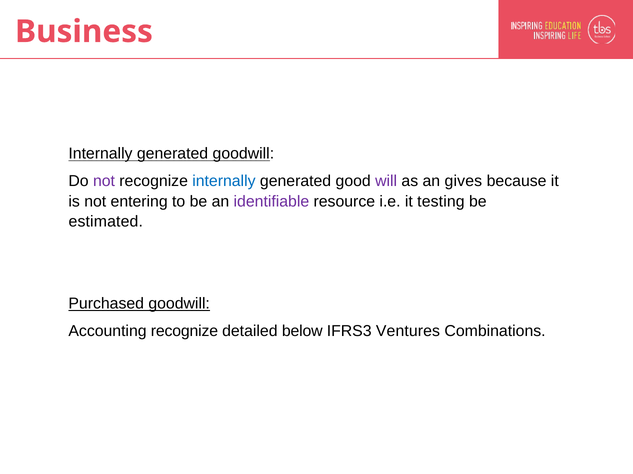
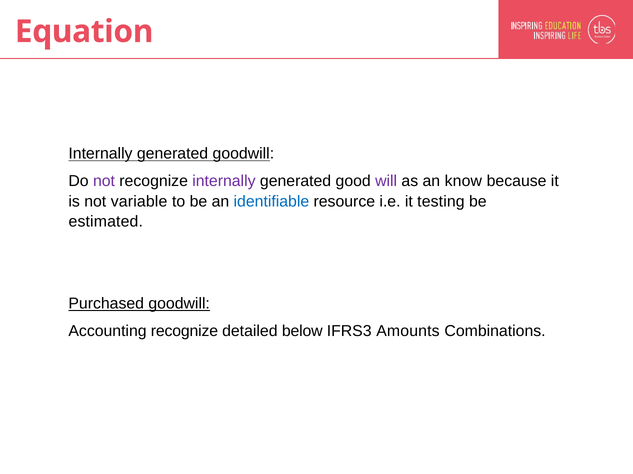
Business: Business -> Equation
internally at (224, 181) colour: blue -> purple
gives: gives -> know
entering: entering -> variable
identifiable colour: purple -> blue
Ventures: Ventures -> Amounts
